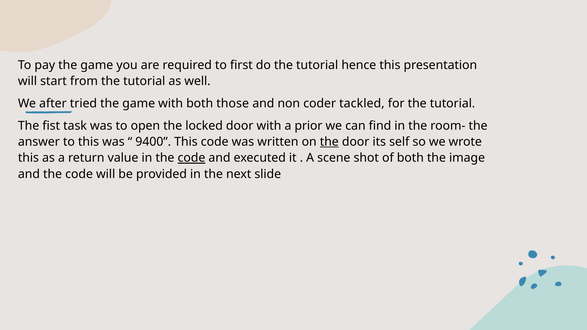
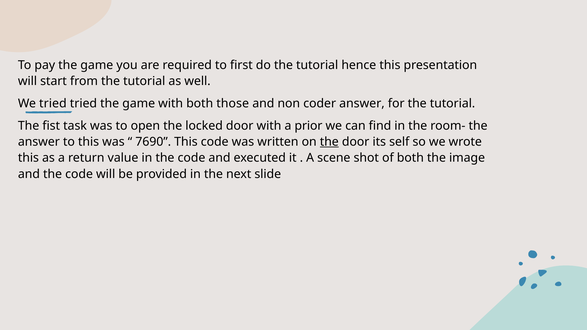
We after: after -> tried
coder tackled: tackled -> answer
9400: 9400 -> 7690
code at (191, 158) underline: present -> none
